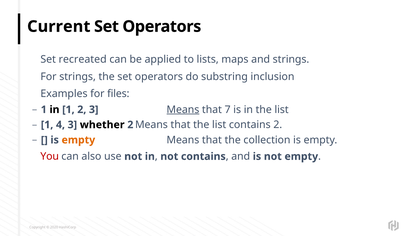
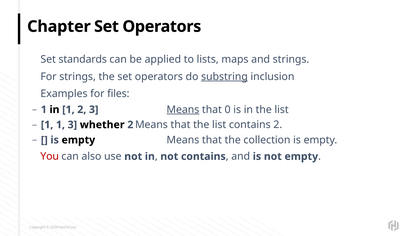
Current: Current -> Chapter
recreated: recreated -> standards
substring underline: none -> present
7: 7 -> 0
1 4: 4 -> 1
empty at (78, 140) colour: orange -> black
